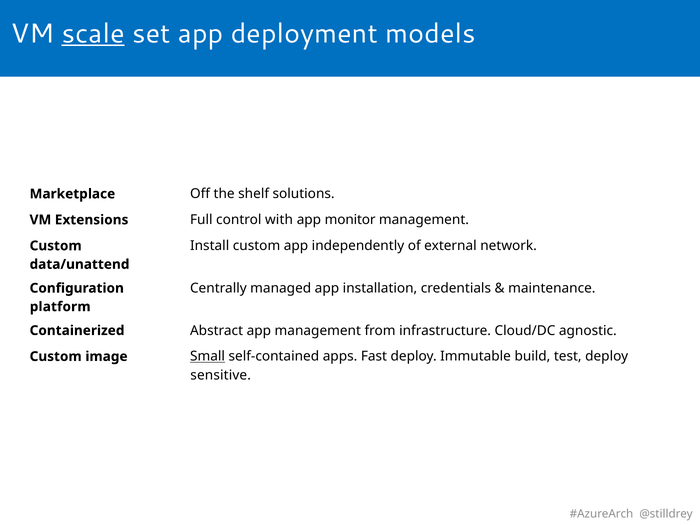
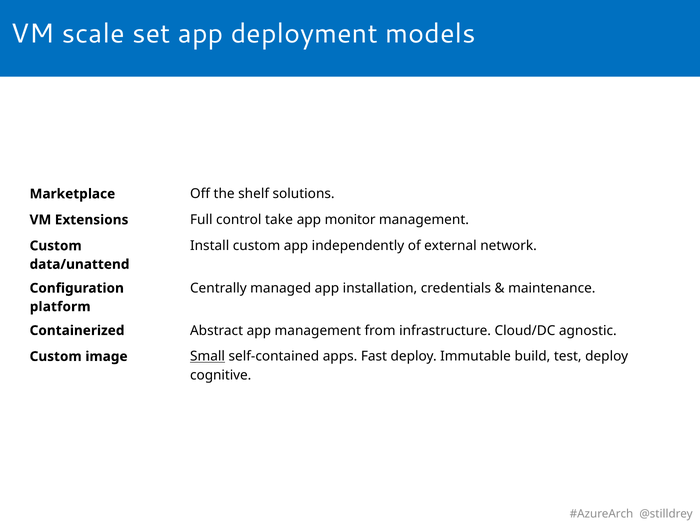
scale underline: present -> none
with: with -> take
sensitive: sensitive -> cognitive
